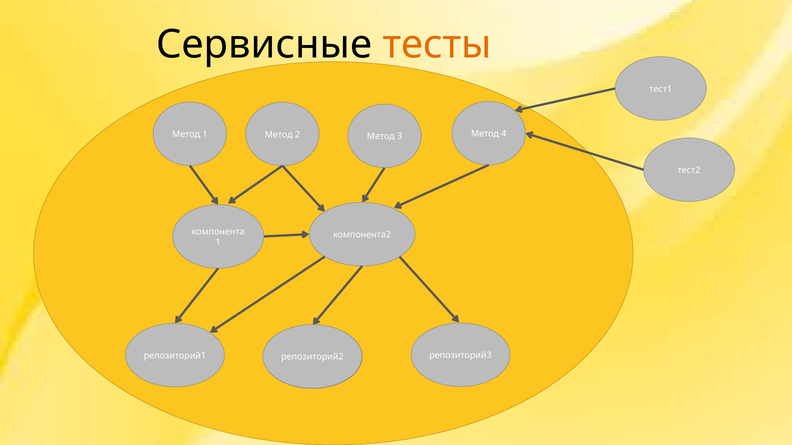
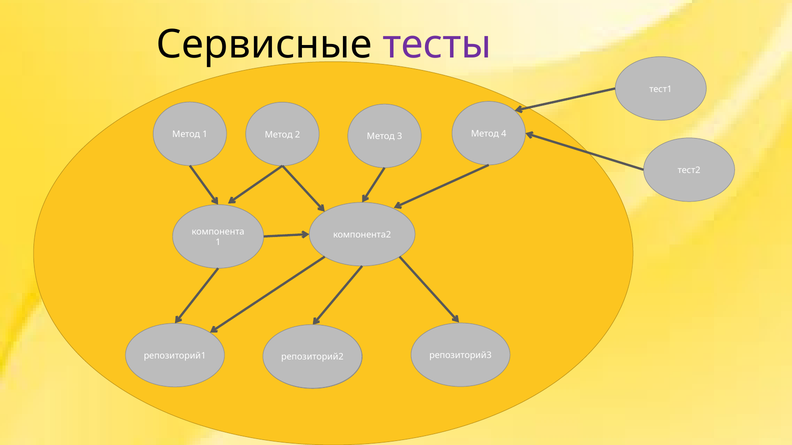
тесты colour: orange -> purple
